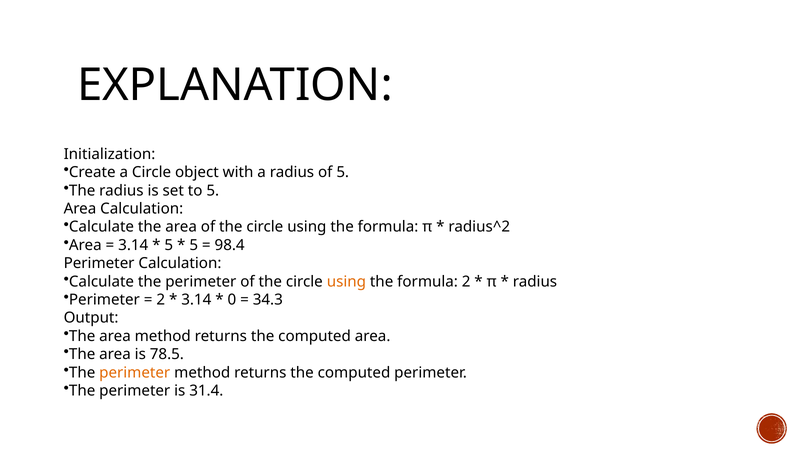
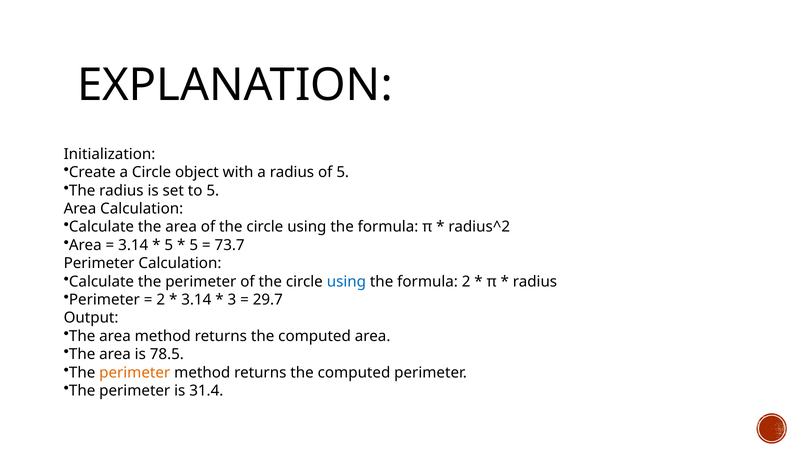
98.4: 98.4 -> 73.7
using at (346, 282) colour: orange -> blue
0: 0 -> 3
34.3: 34.3 -> 29.7
